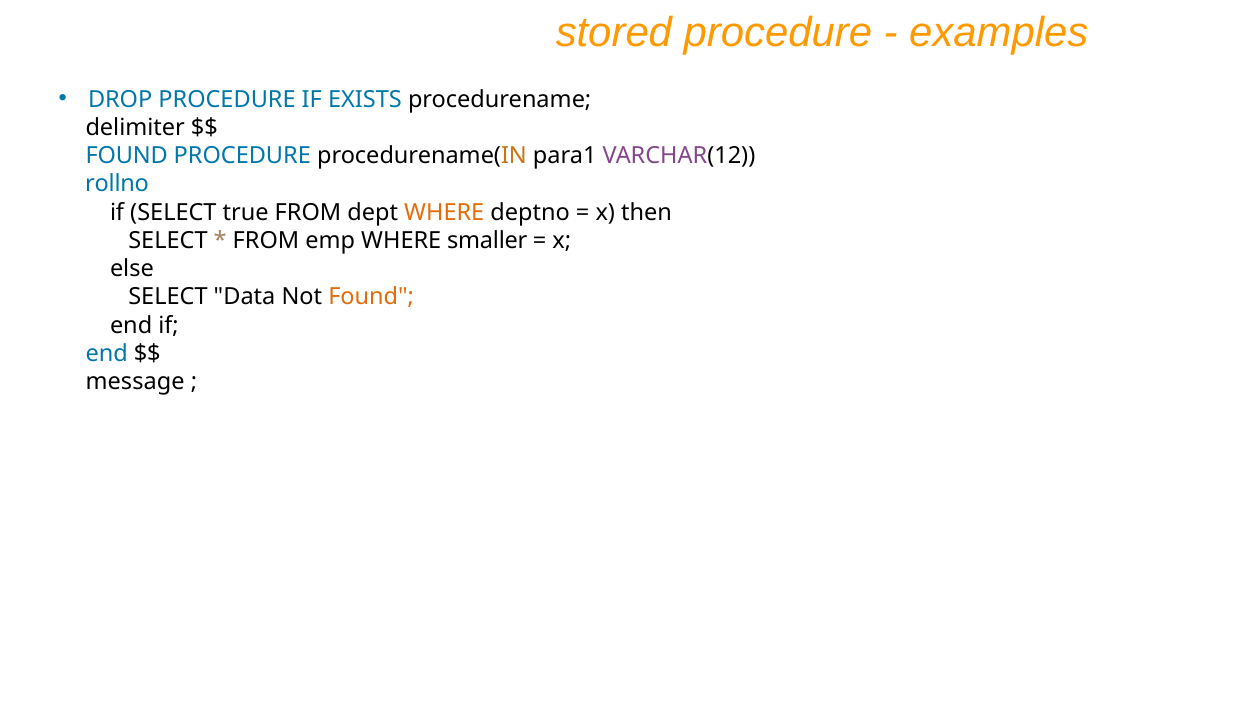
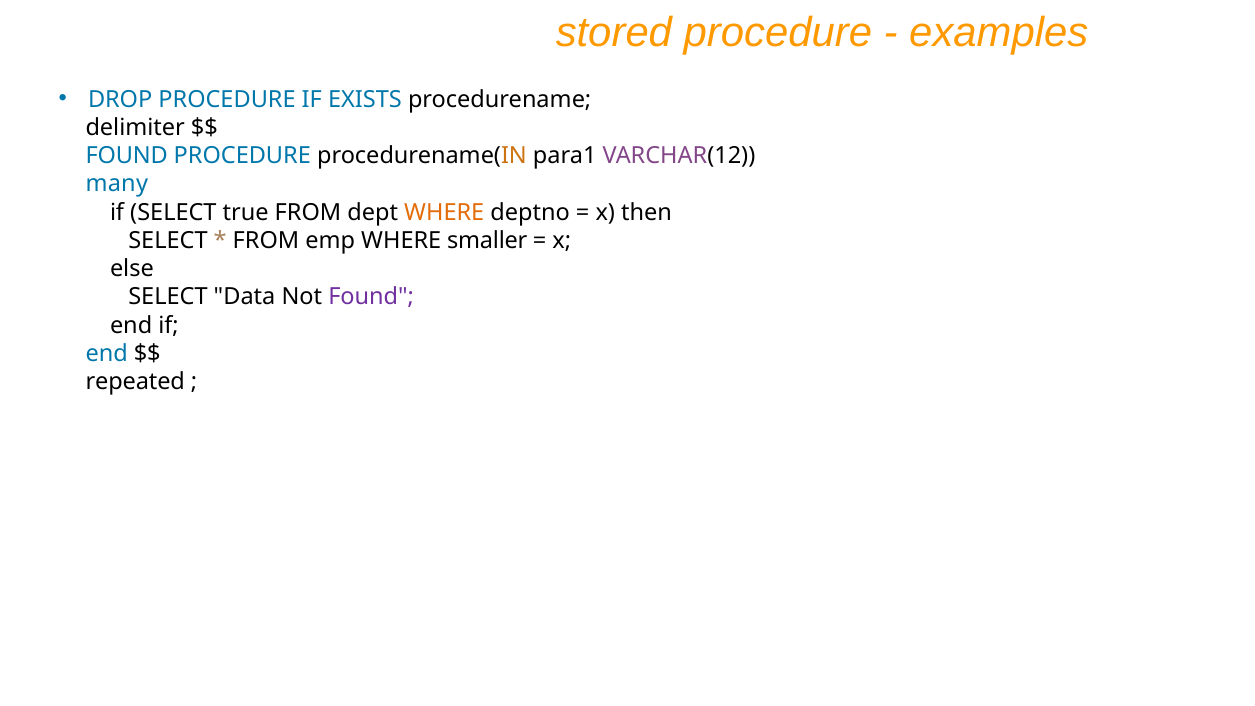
rollno: rollno -> many
Found at (371, 297) colour: orange -> purple
message: message -> repeated
